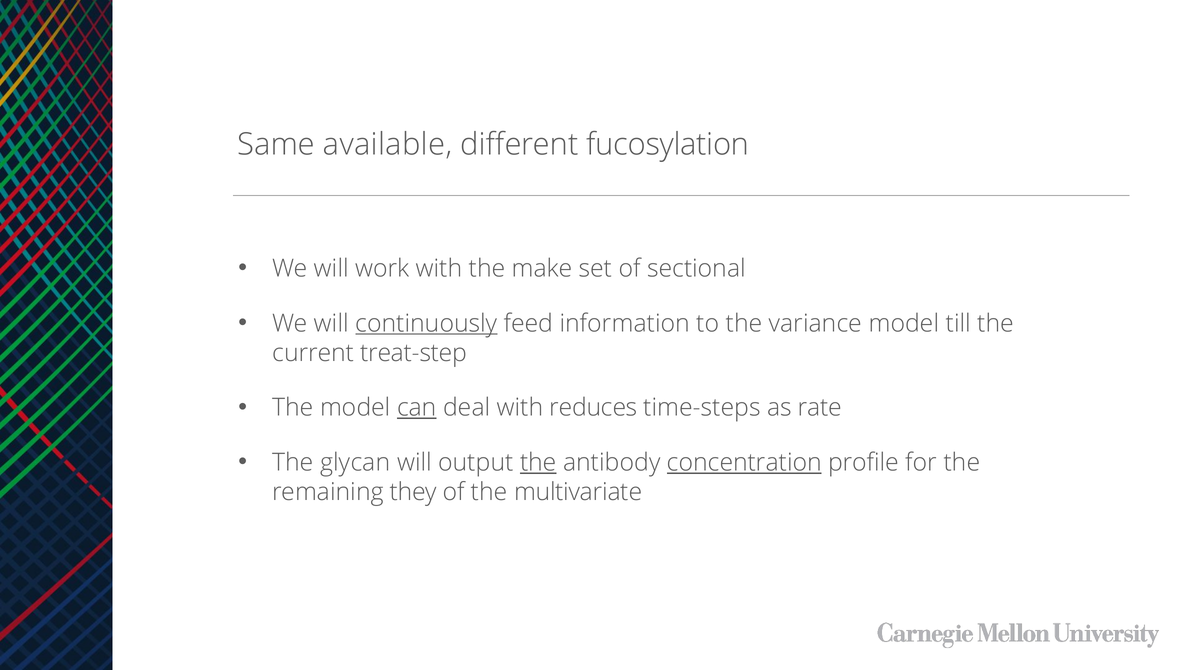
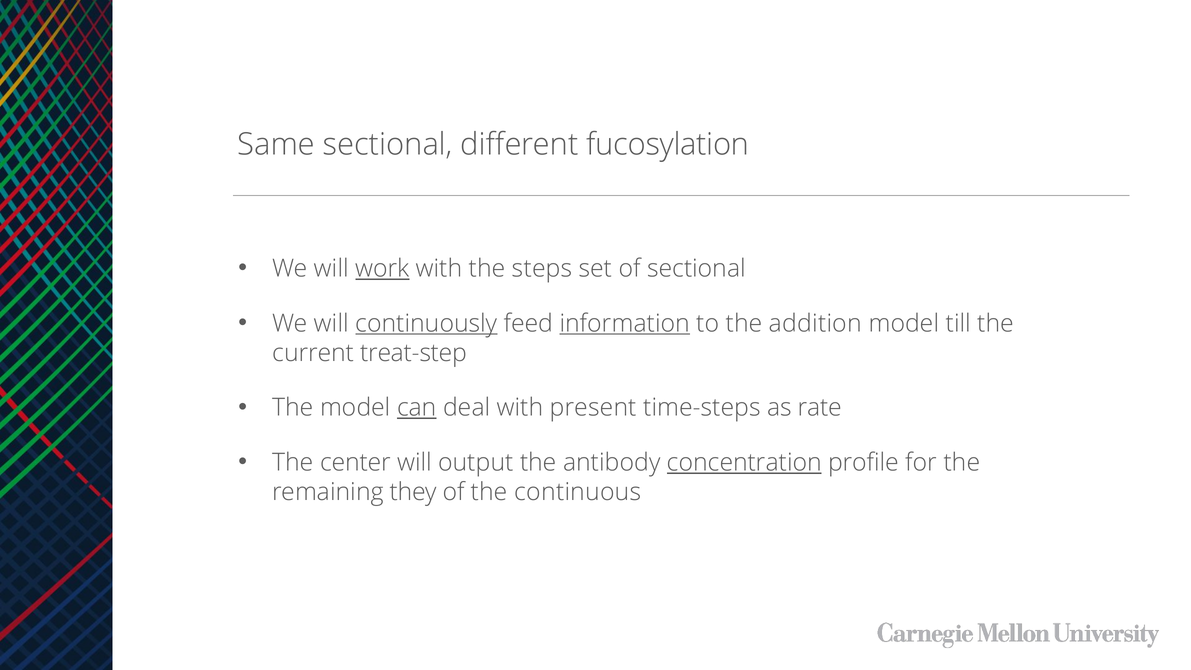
Same available: available -> sectional
work underline: none -> present
make: make -> steps
information underline: none -> present
variance: variance -> addition
reduces: reduces -> present
glycan: glycan -> center
the at (538, 462) underline: present -> none
multivariate: multivariate -> continuous
